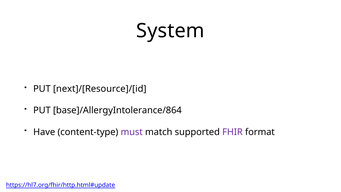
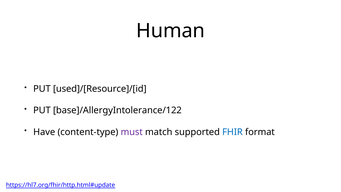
System: System -> Human
next]/[Resource]/[id: next]/[Resource]/[id -> used]/[Resource]/[id
base]/AllergyIntolerance/864: base]/AllergyIntolerance/864 -> base]/AllergyIntolerance/122
FHIR colour: purple -> blue
